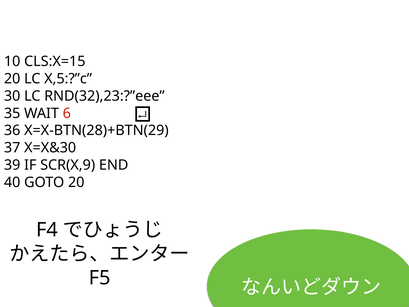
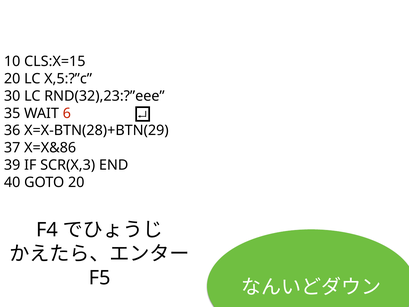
X=X&30: X=X&30 -> X=X&86
SCR(X,9: SCR(X,9 -> SCR(X,3
